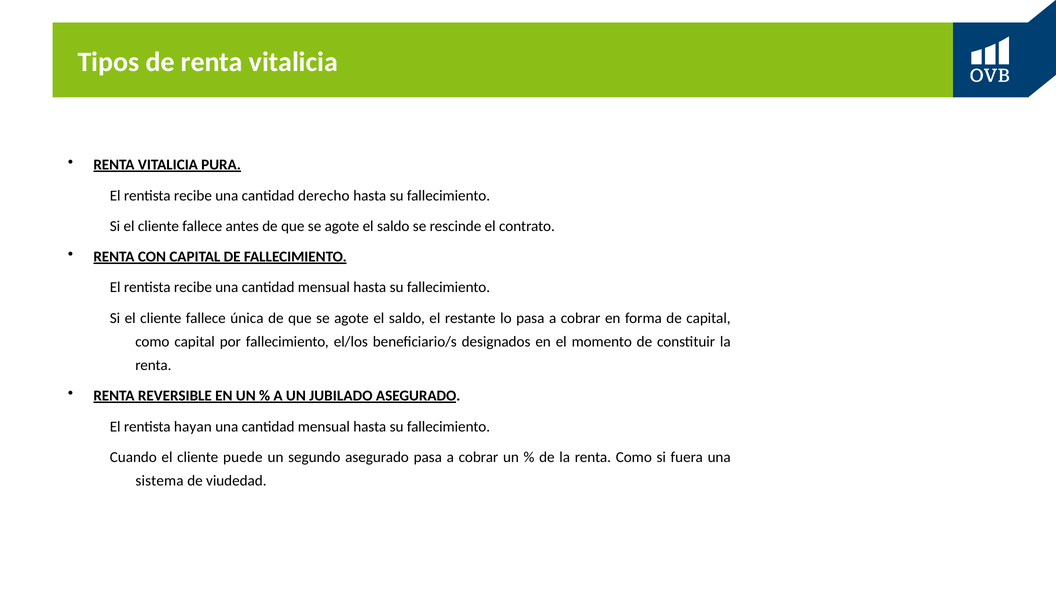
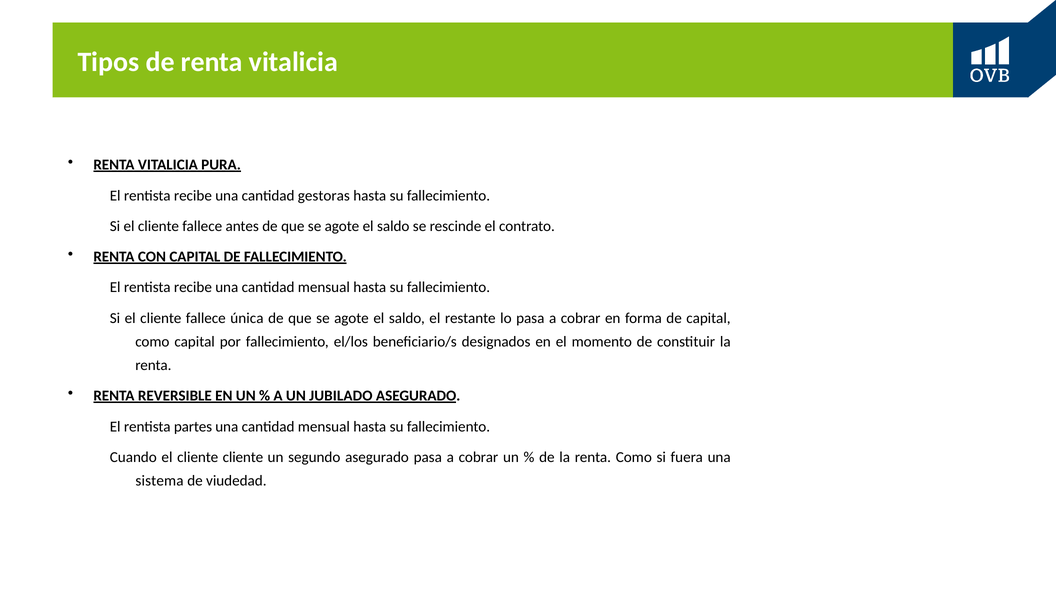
derecho: derecho -> gestoras
hayan: hayan -> partes
cliente puede: puede -> cliente
